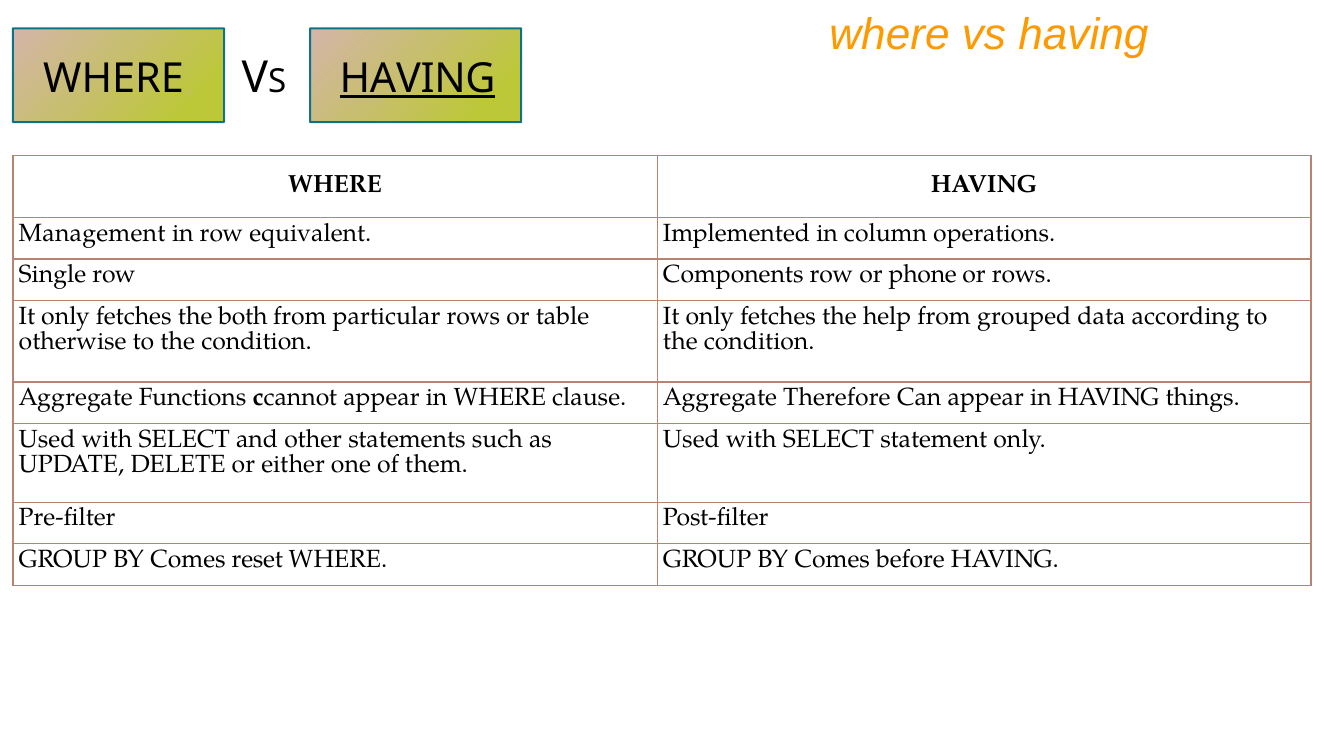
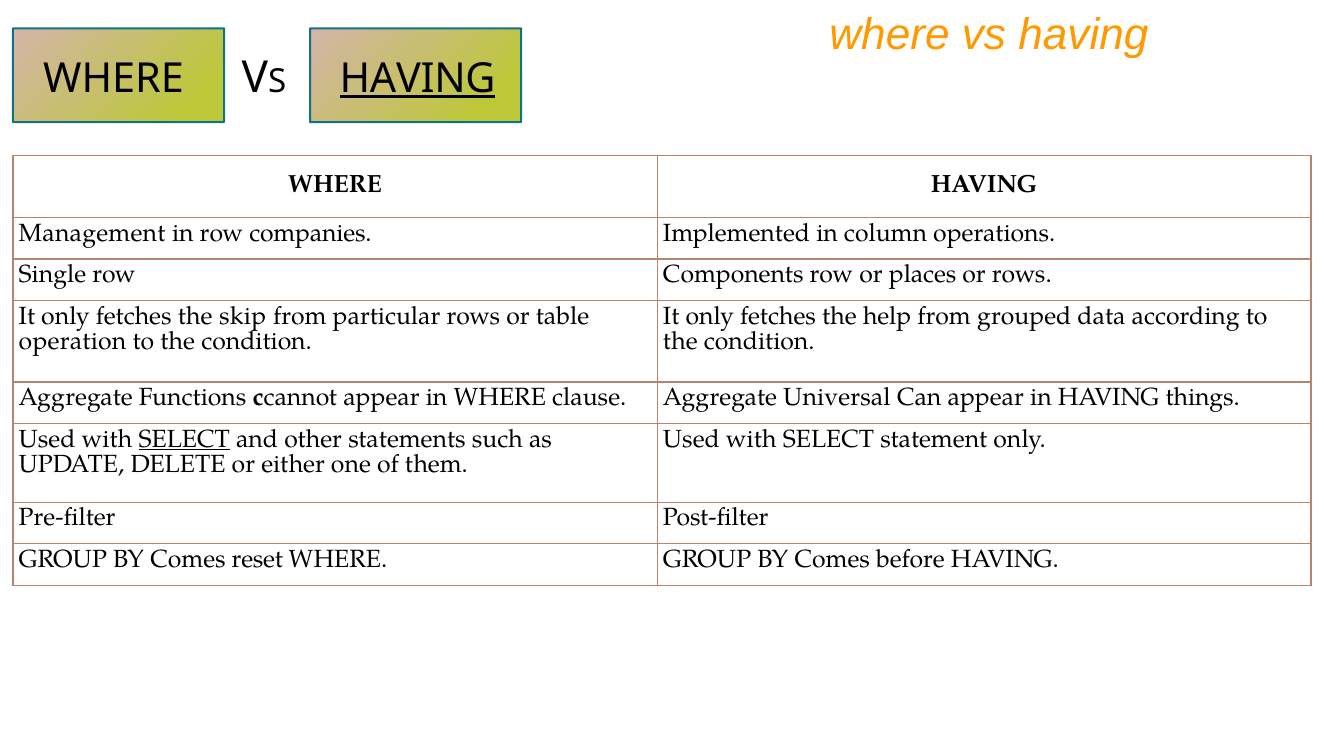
equivalent: equivalent -> companies
phone: phone -> places
both: both -> skip
otherwise: otherwise -> operation
Therefore: Therefore -> Universal
SELECT at (184, 439) underline: none -> present
